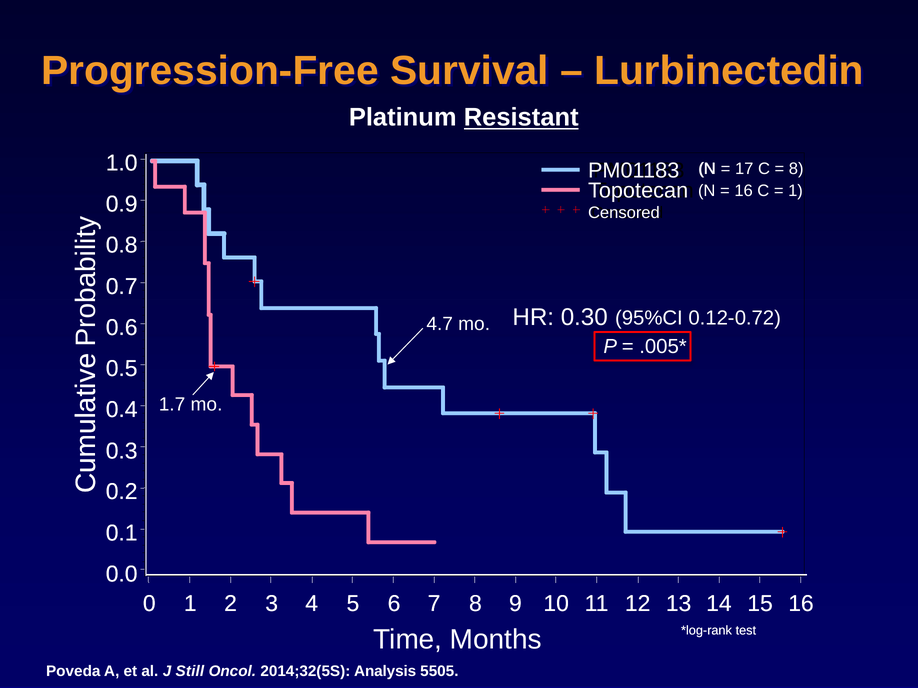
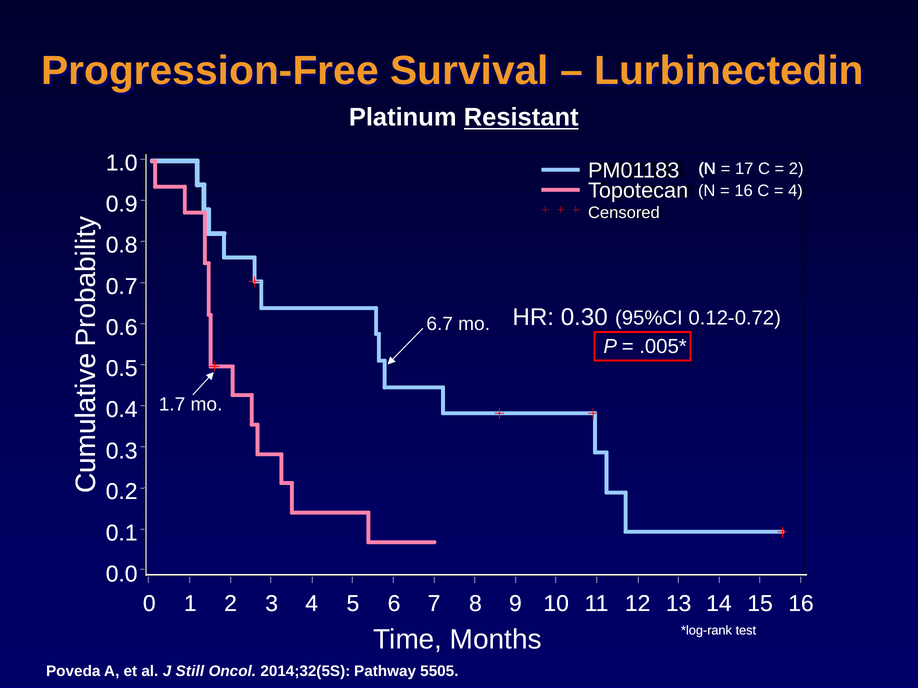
8 at (796, 169): 8 -> 2
1 at (796, 191): 1 -> 4
4.7: 4.7 -> 6.7
Analysis: Analysis -> Pathway
